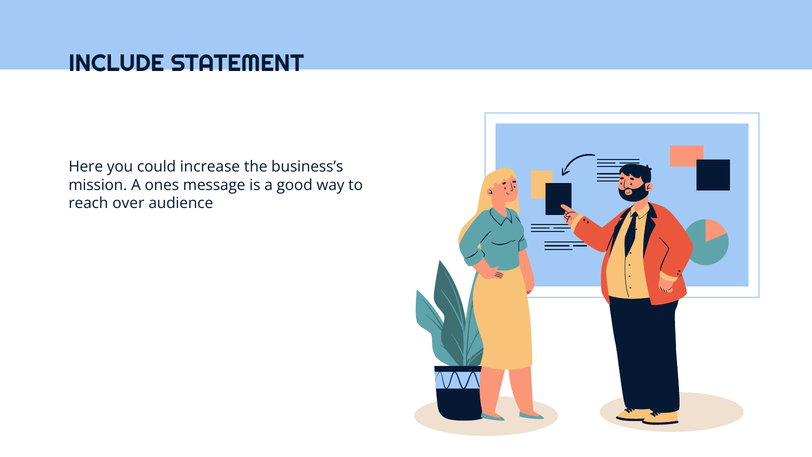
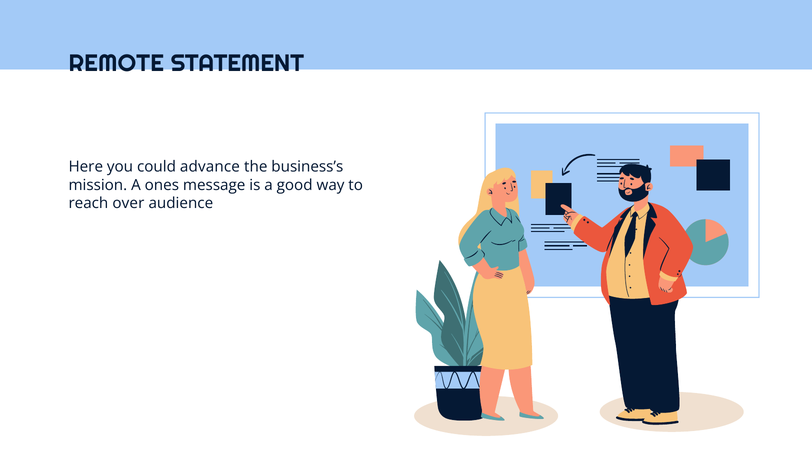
INCLUDE: INCLUDE -> REMOTE
increase: increase -> advance
